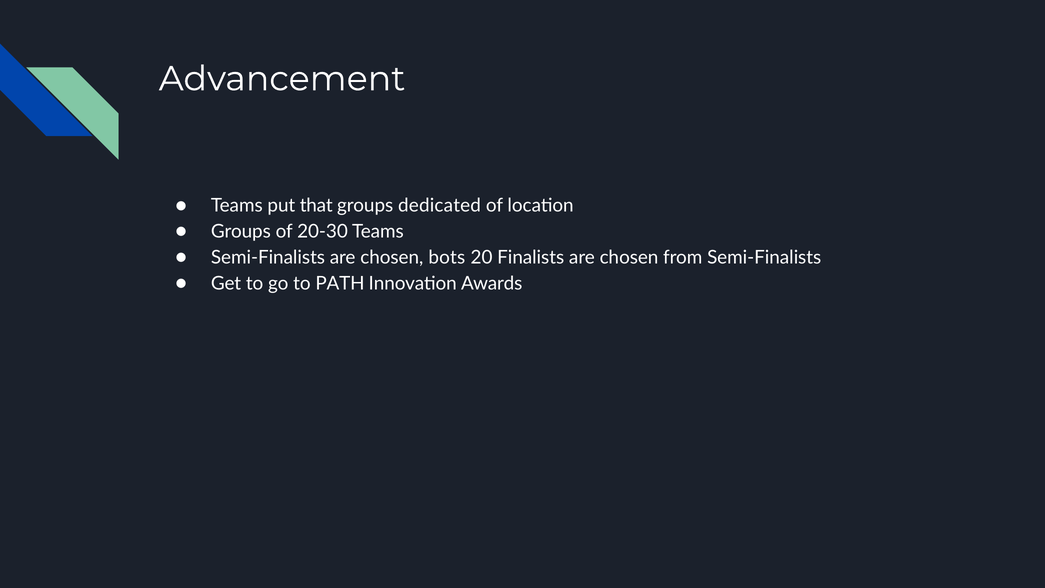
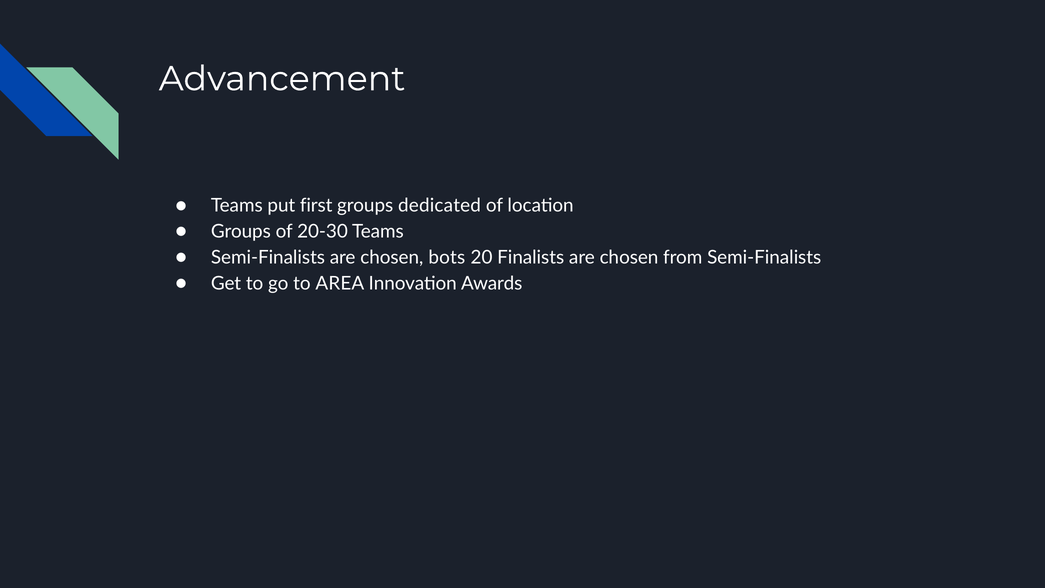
that: that -> first
PATH: PATH -> AREA
